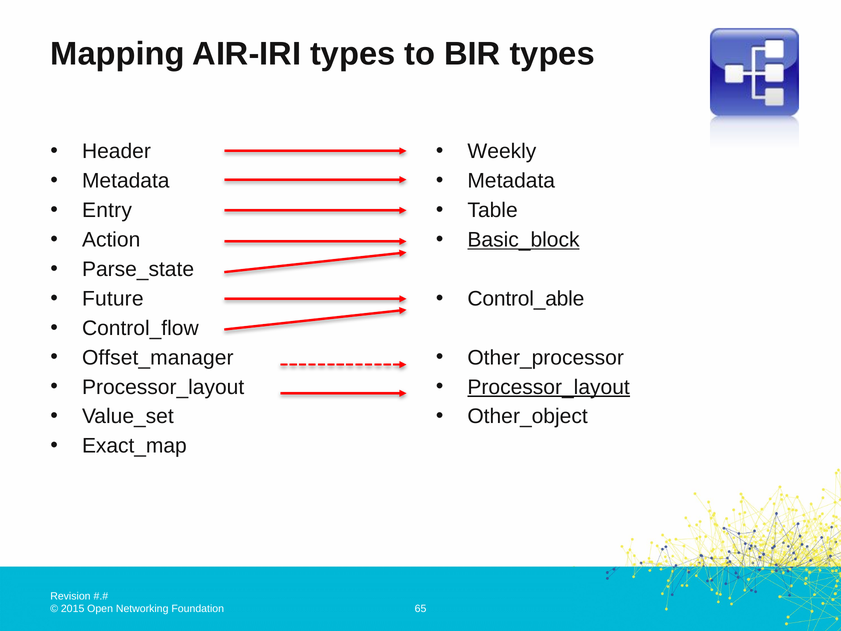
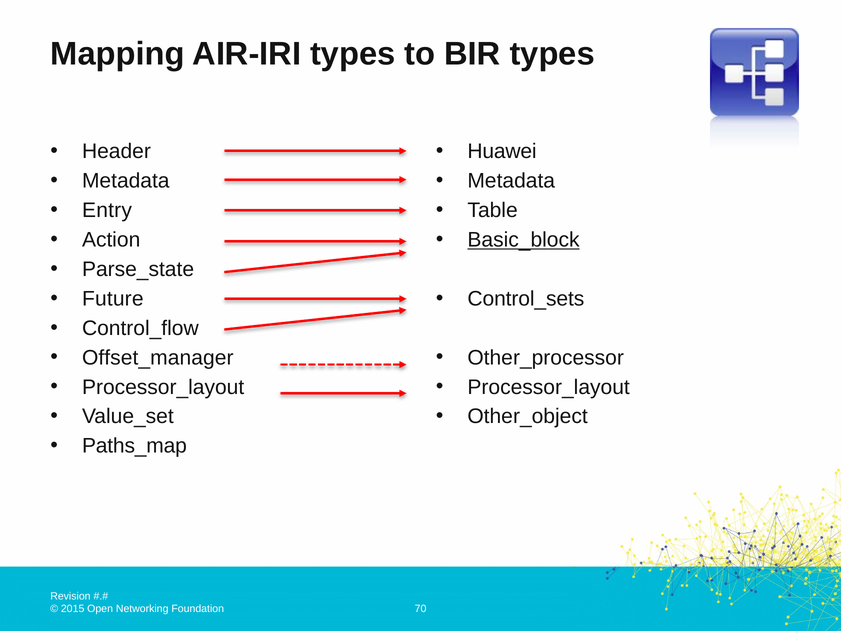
Weekly: Weekly -> Huawei
Control_able: Control_able -> Control_sets
Processor_layout at (549, 387) underline: present -> none
Exact_map: Exact_map -> Paths_map
65: 65 -> 70
